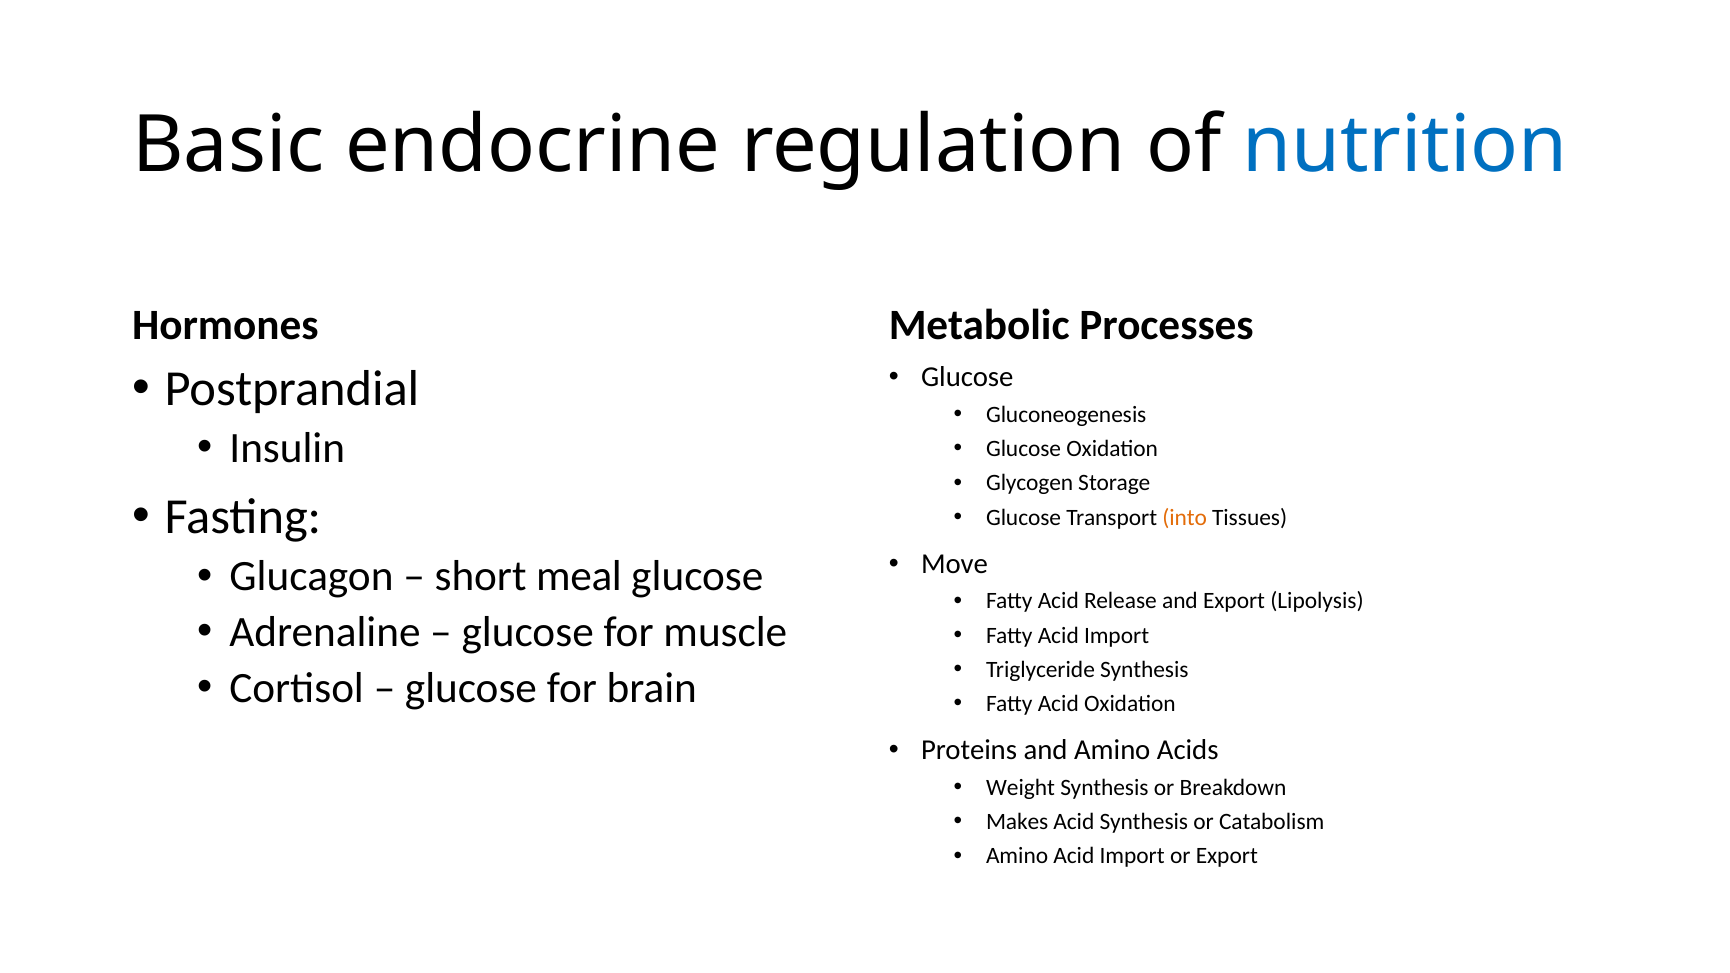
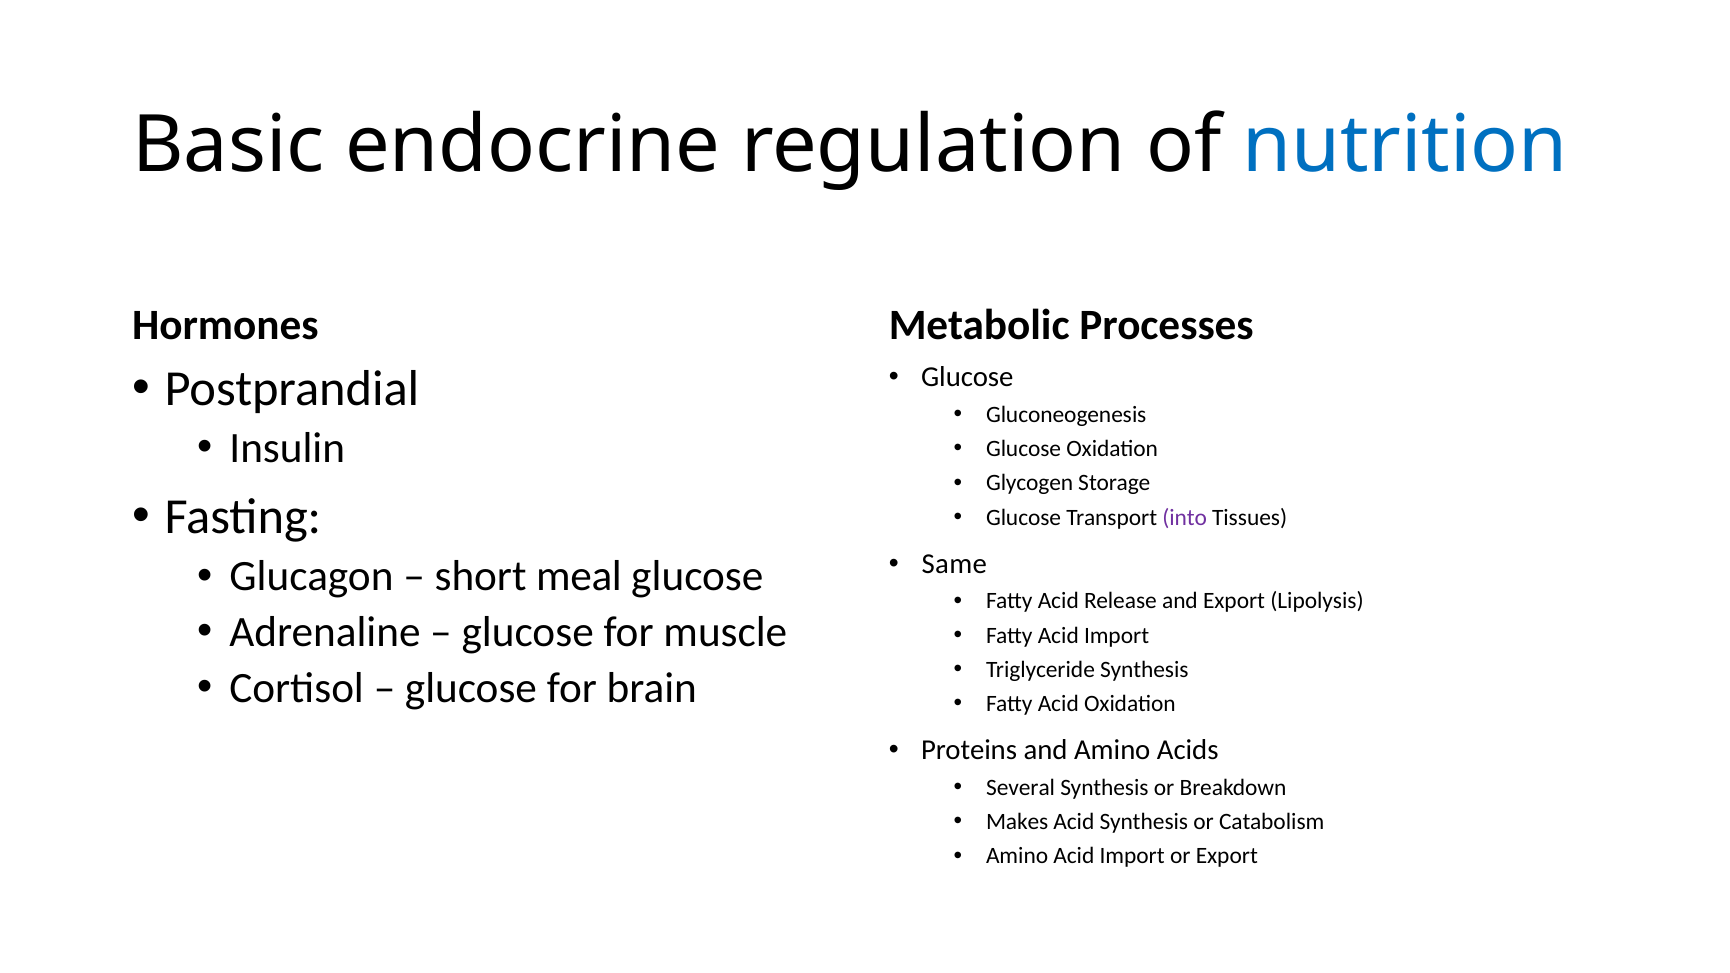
into colour: orange -> purple
Move: Move -> Same
Weight: Weight -> Several
